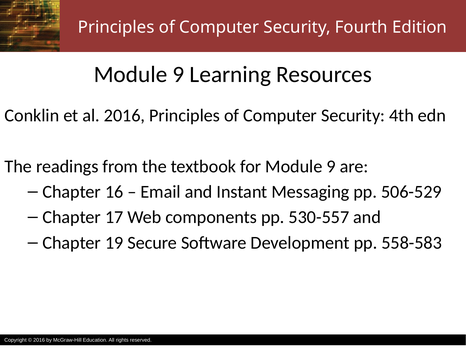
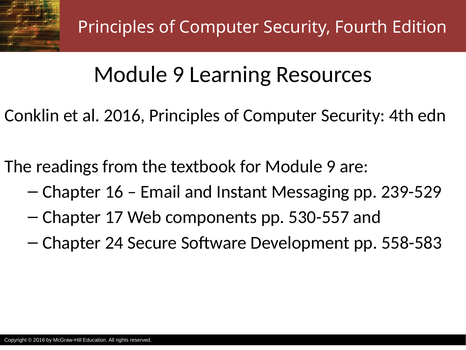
506-529: 506-529 -> 239-529
19: 19 -> 24
